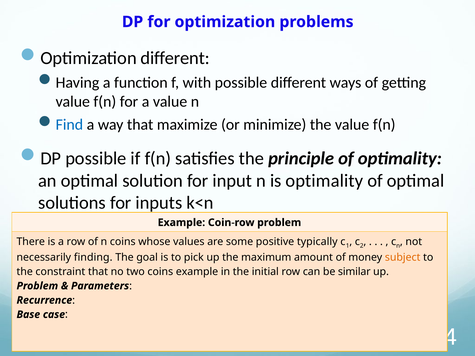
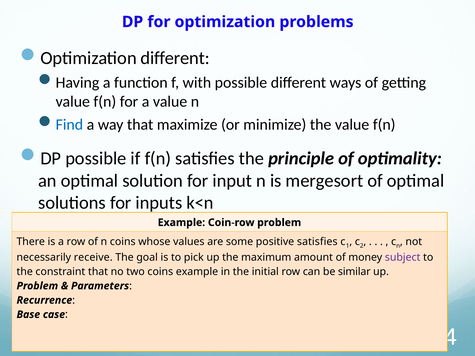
is optimality: optimality -> mergesort
positive typically: typically -> satisfies
finding: finding -> receive
subject colour: orange -> purple
